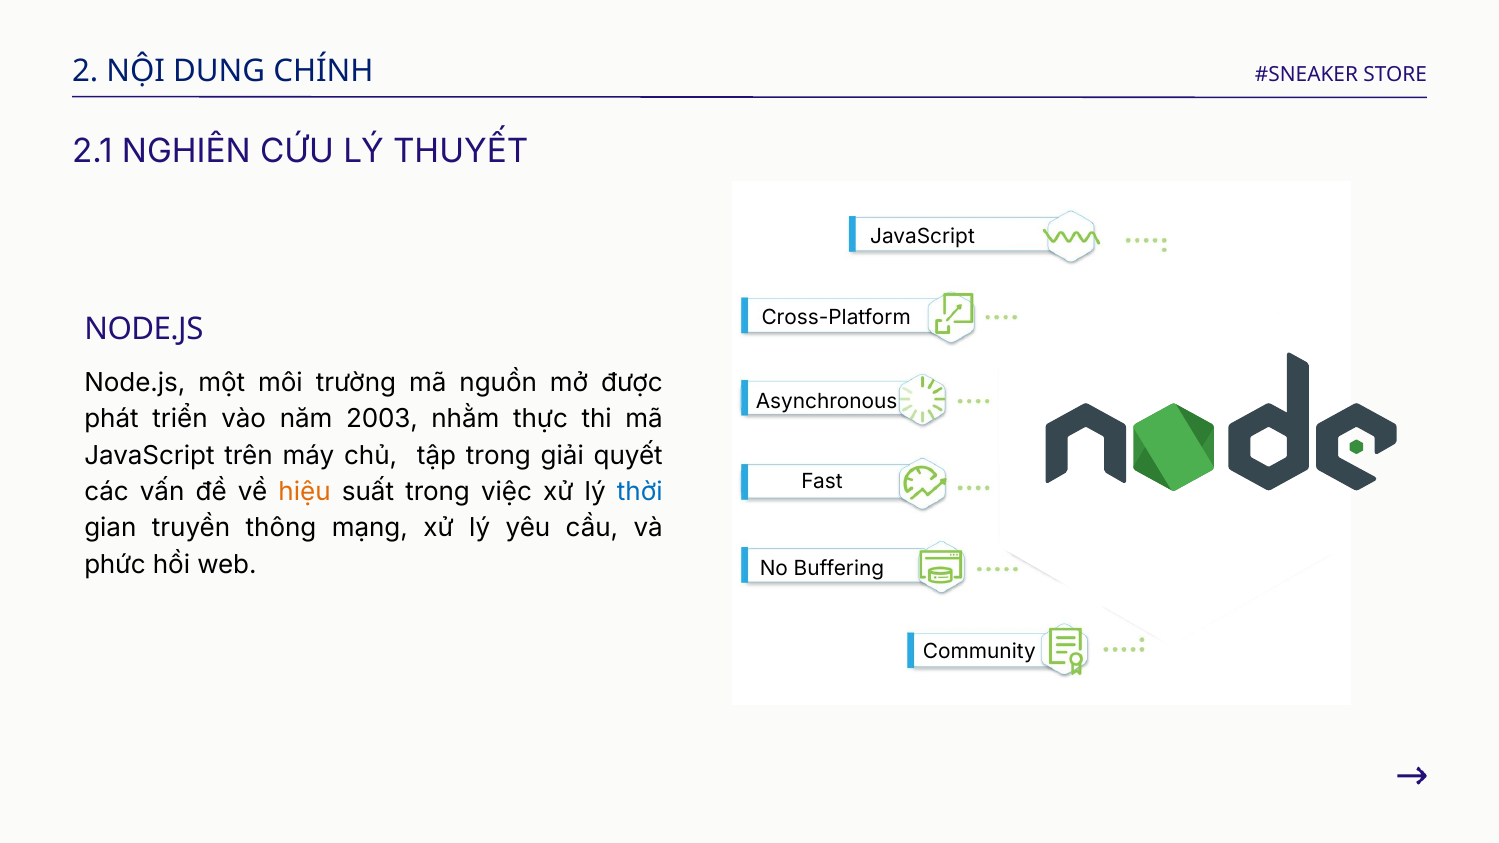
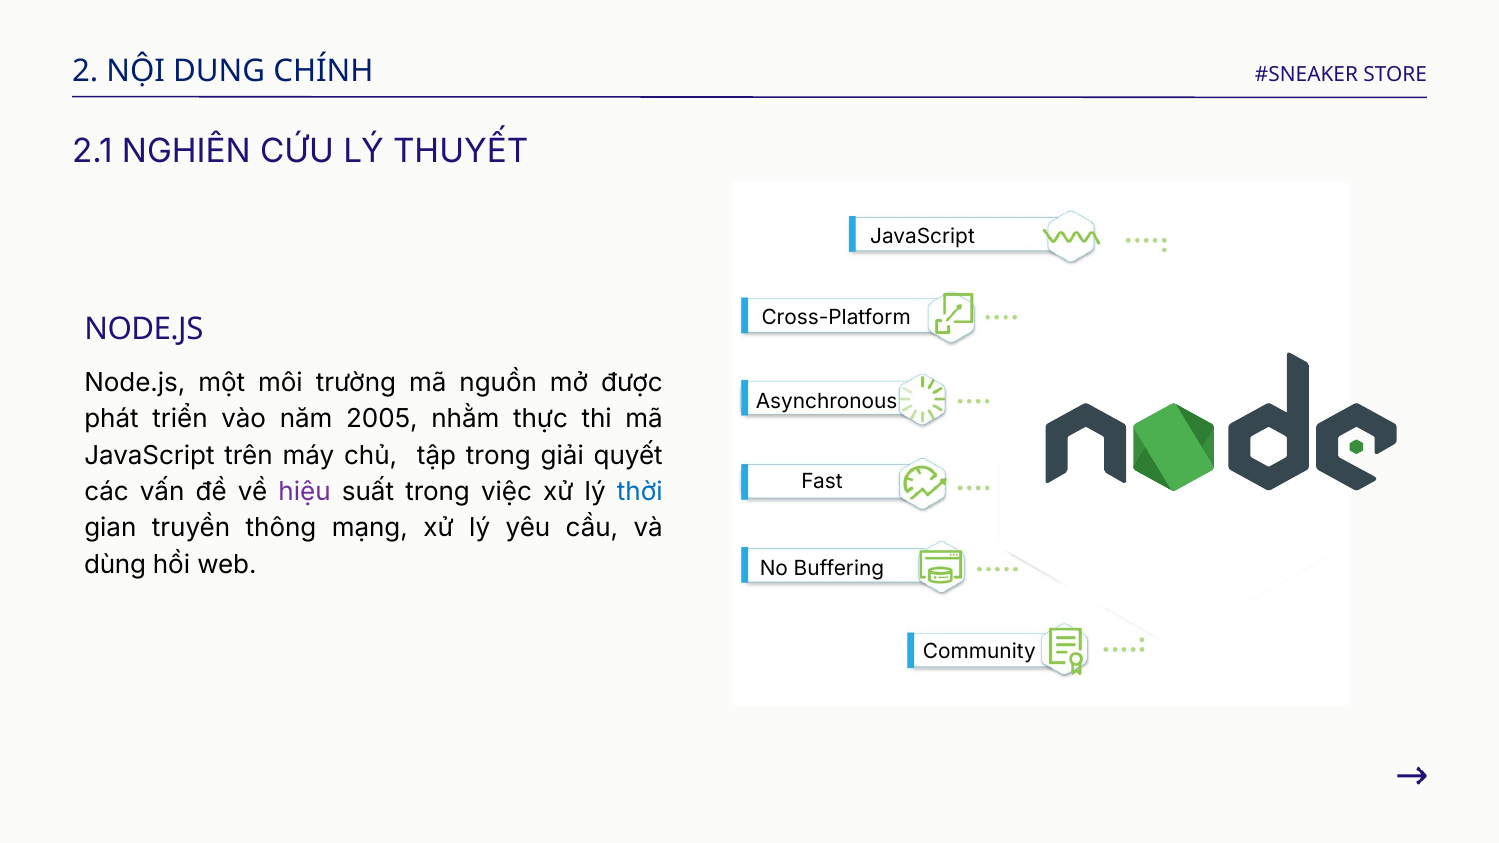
2003: 2003 -> 2005
hiệu colour: orange -> purple
phức: phức -> dùng
